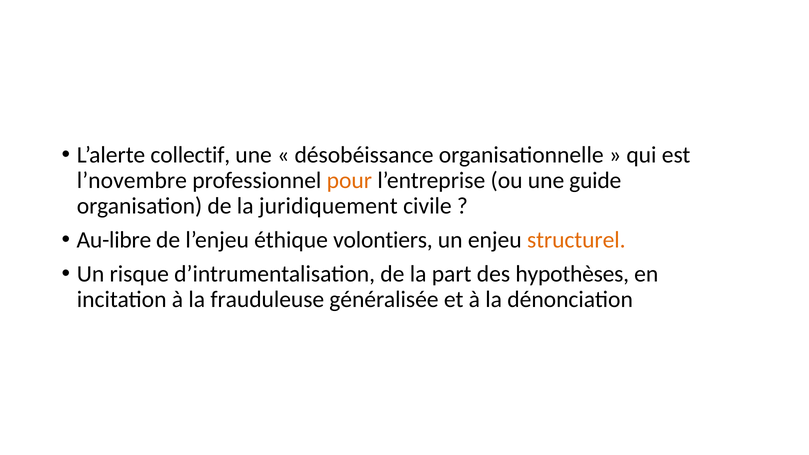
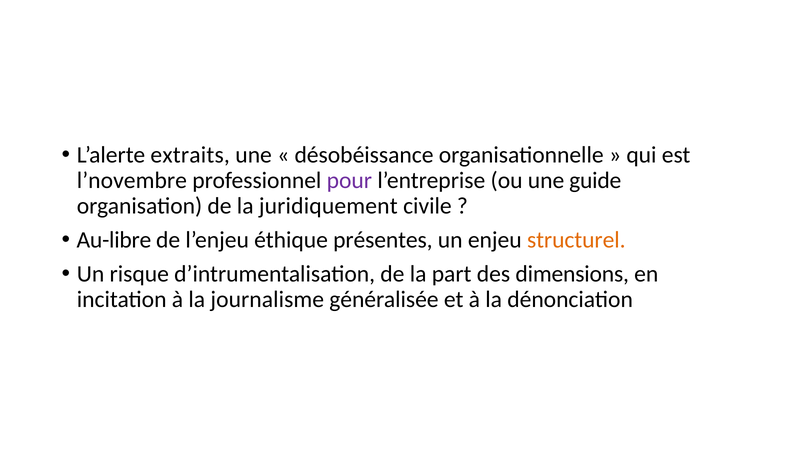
collectif: collectif -> extraits
pour colour: orange -> purple
volontiers: volontiers -> présentes
hypothèses: hypothèses -> dimensions
frauduleuse: frauduleuse -> journalisme
